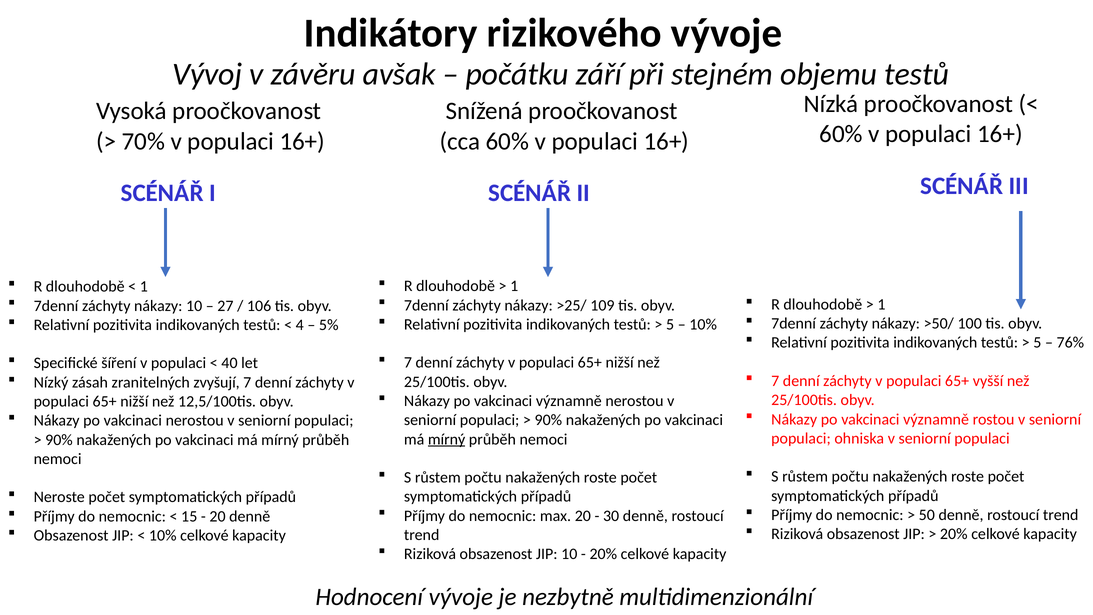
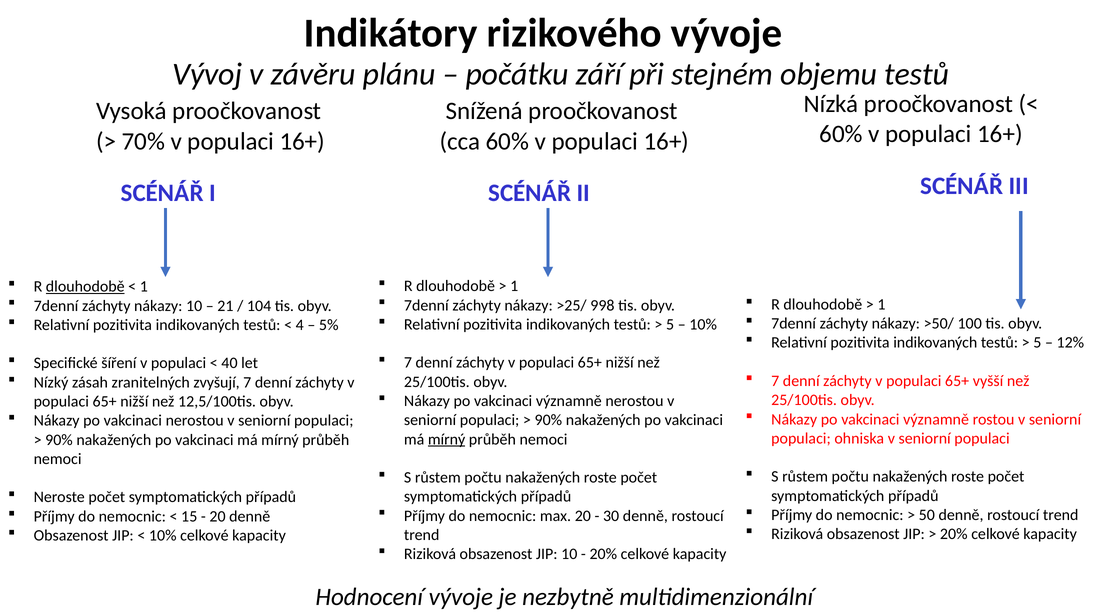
avšak: avšak -> plánu
dlouhodobě at (85, 287) underline: none -> present
109: 109 -> 998
27: 27 -> 21
106: 106 -> 104
76%: 76% -> 12%
